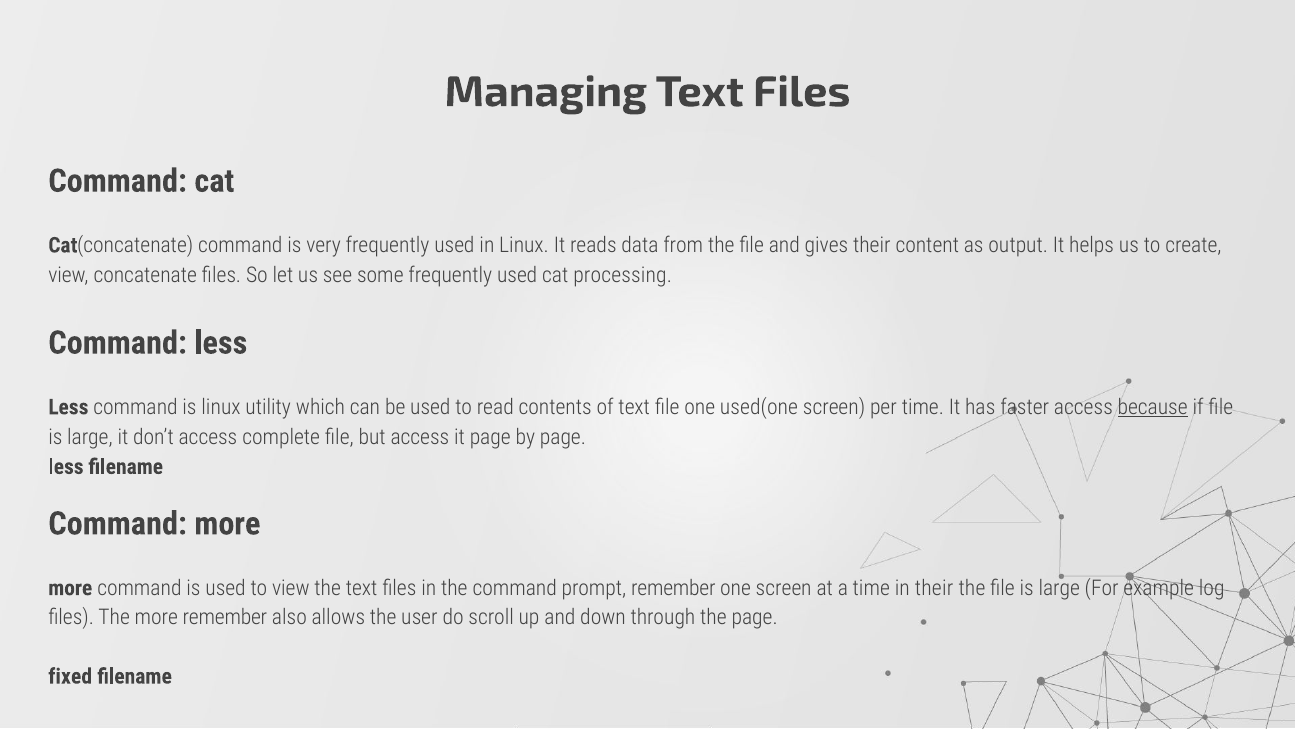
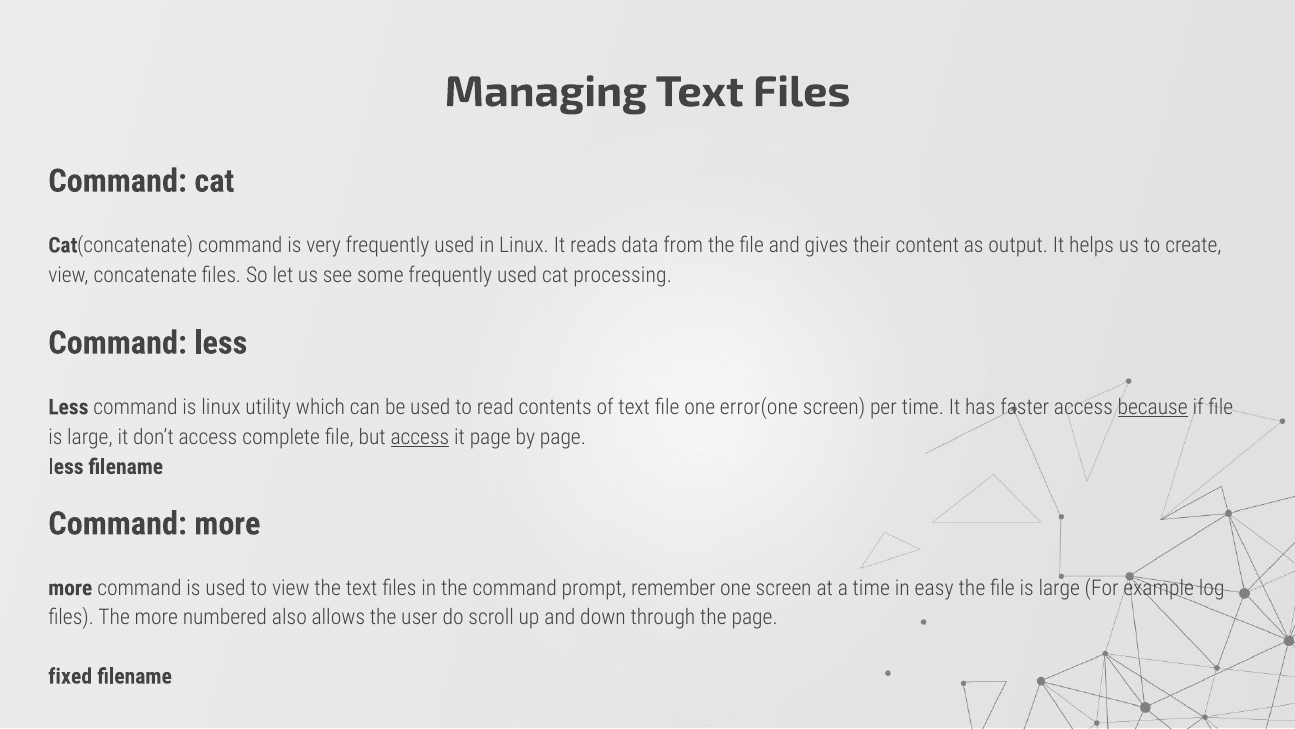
used(one: used(one -> error(one
access at (420, 437) underline: none -> present
in their: their -> easy
more remember: remember -> numbered
